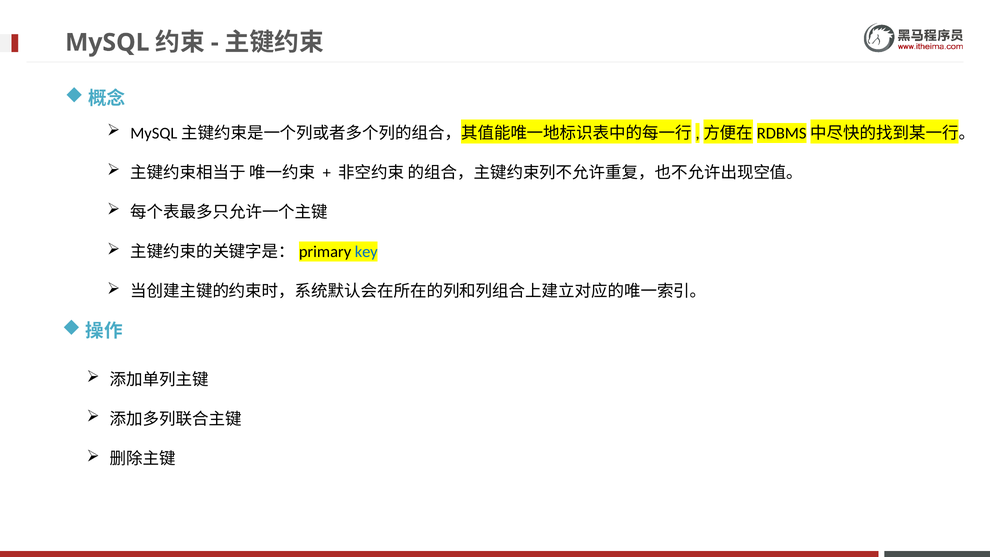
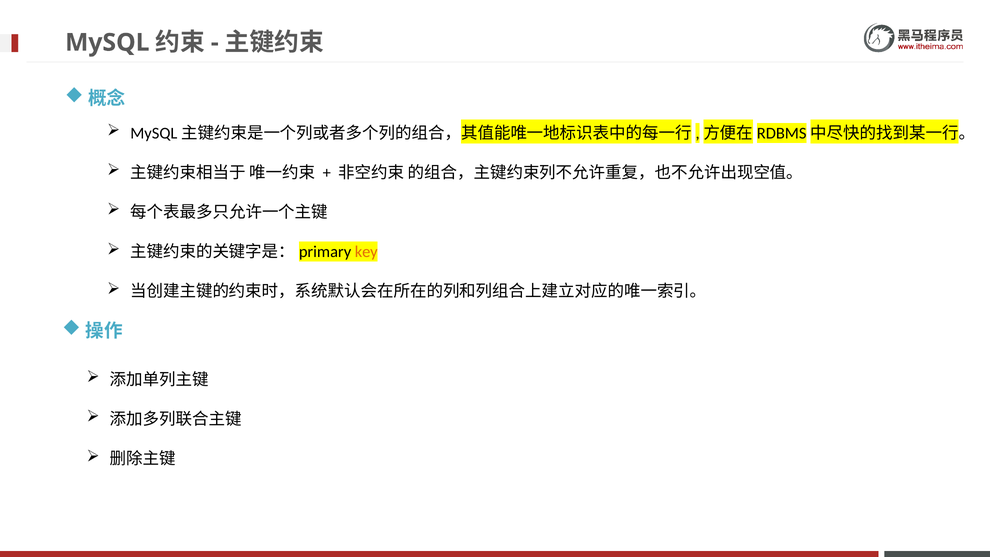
key colour: blue -> orange
